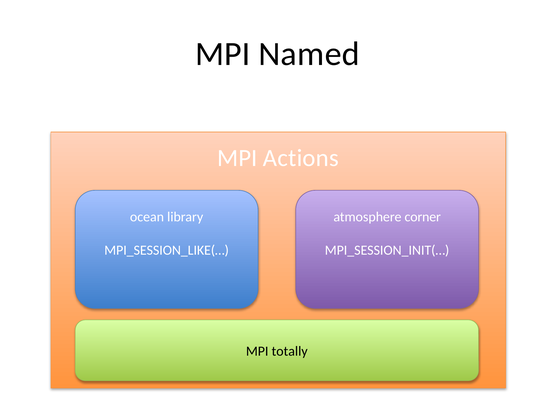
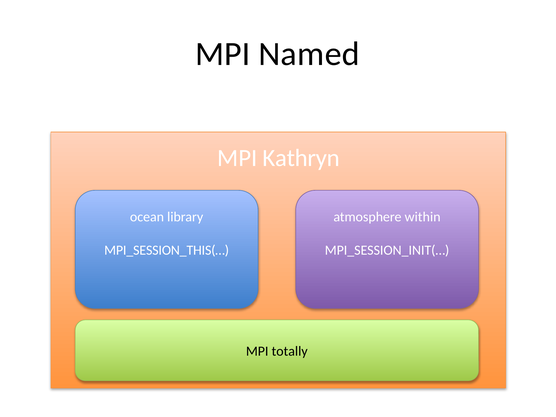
Actions: Actions -> Kathryn
corner: corner -> within
MPI_SESSION_LIKE(…: MPI_SESSION_LIKE(… -> MPI_SESSION_THIS(…
